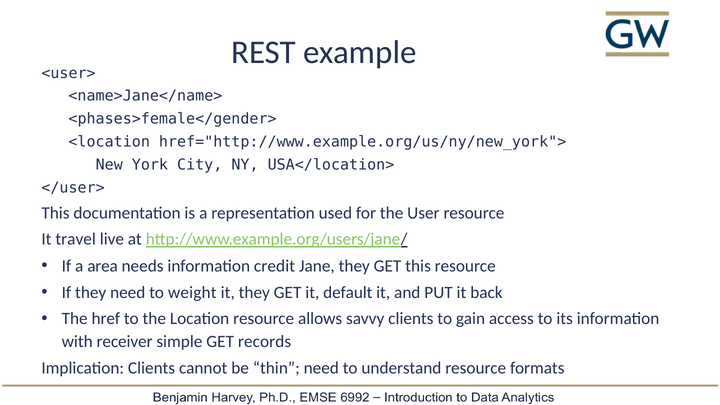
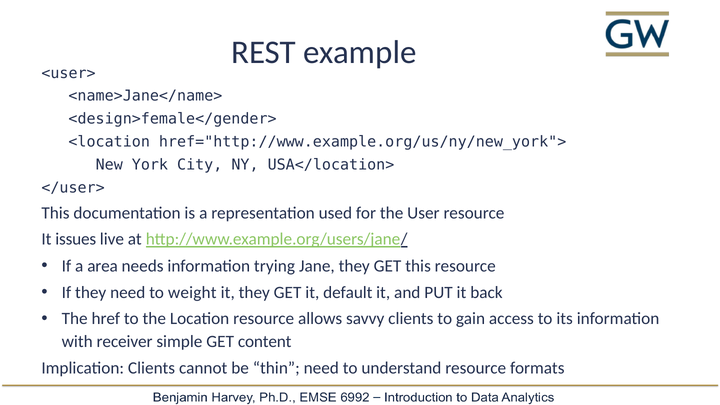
<phases>female</gender>: <phases>female</gender> -> <design>female</gender>
travel: travel -> issues
credit: credit -> trying
records: records -> content
